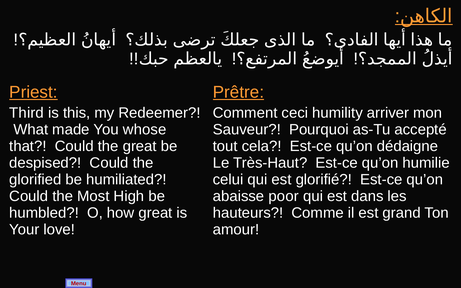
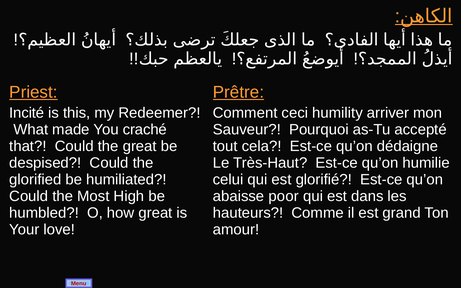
Third: Third -> Incité
whose: whose -> craché
